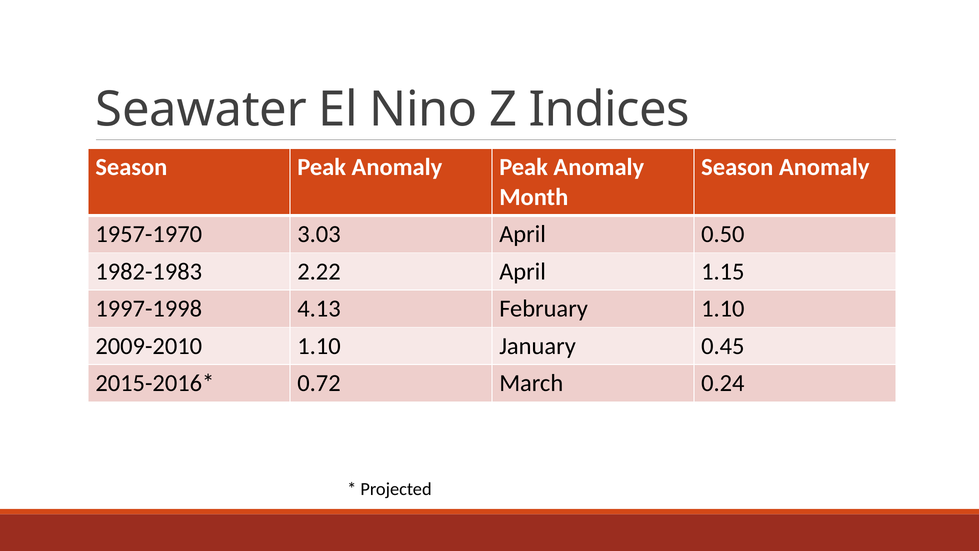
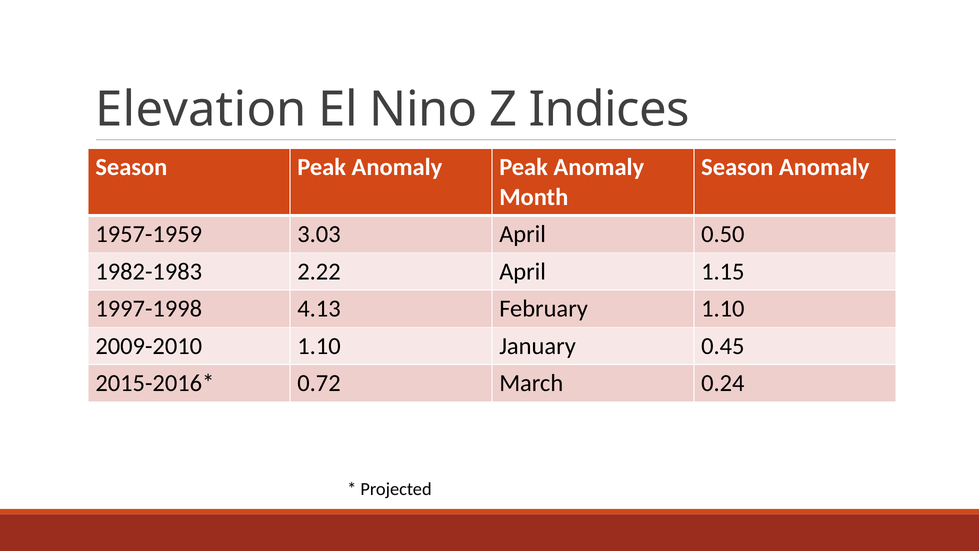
Seawater: Seawater -> Elevation
1957-1970: 1957-1970 -> 1957-1959
